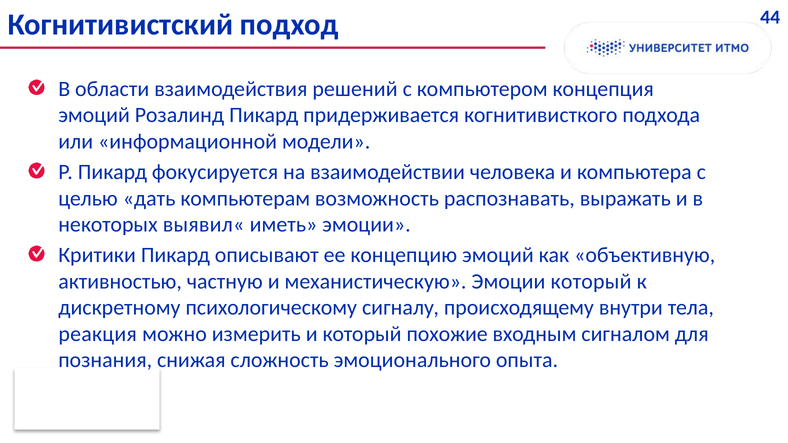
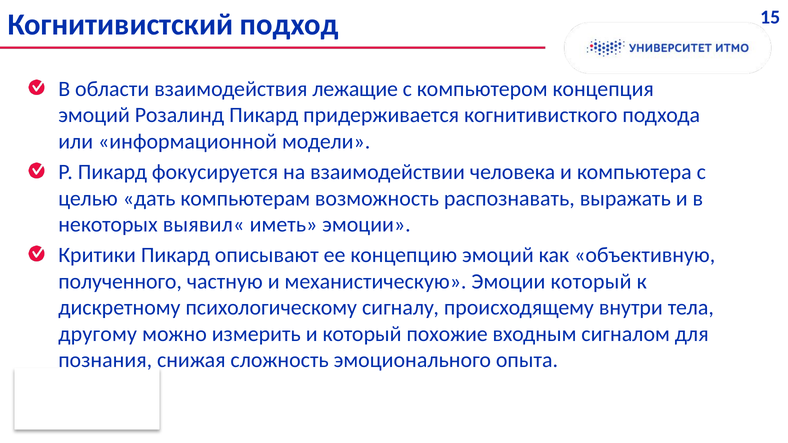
44: 44 -> 15
решений: решений -> лежащие
активностью: активностью -> полученного
реакция: реакция -> другому
